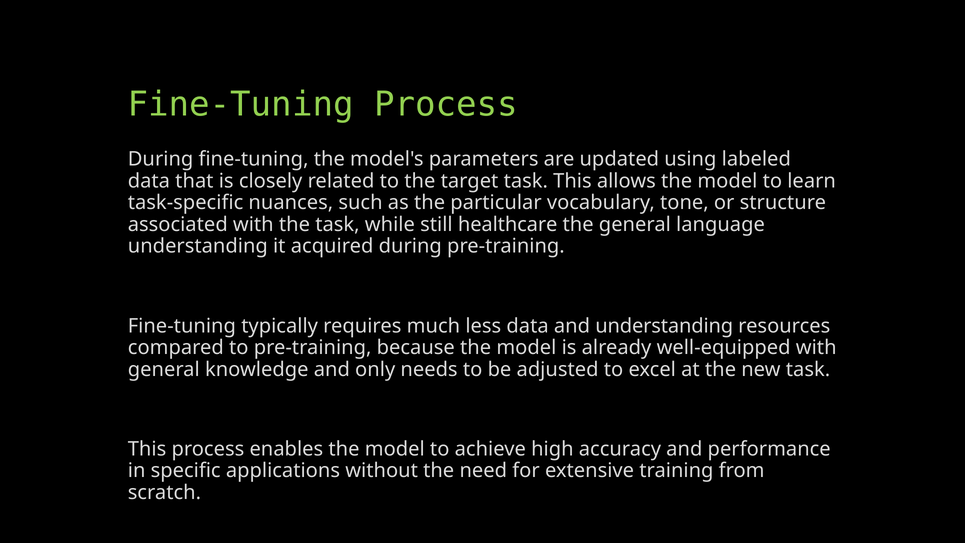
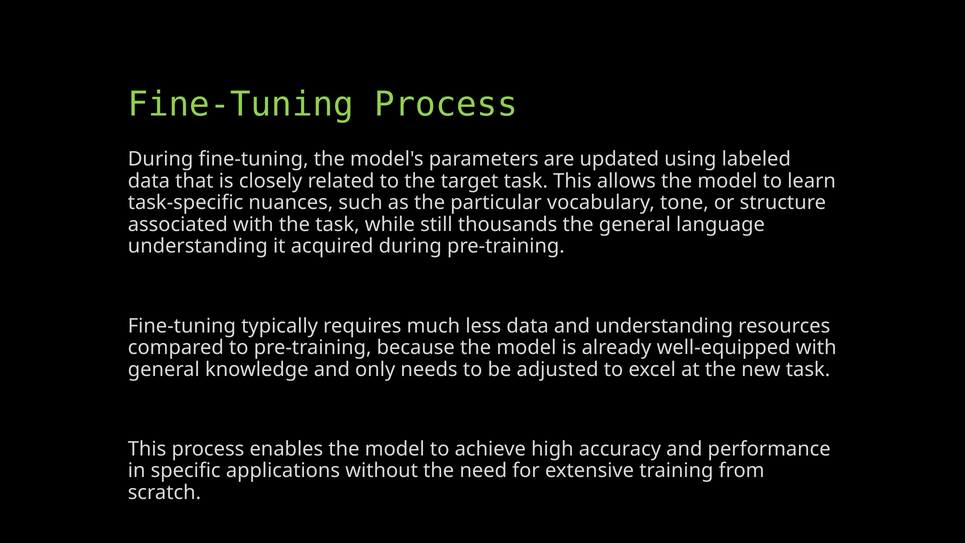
healthcare: healthcare -> thousands
